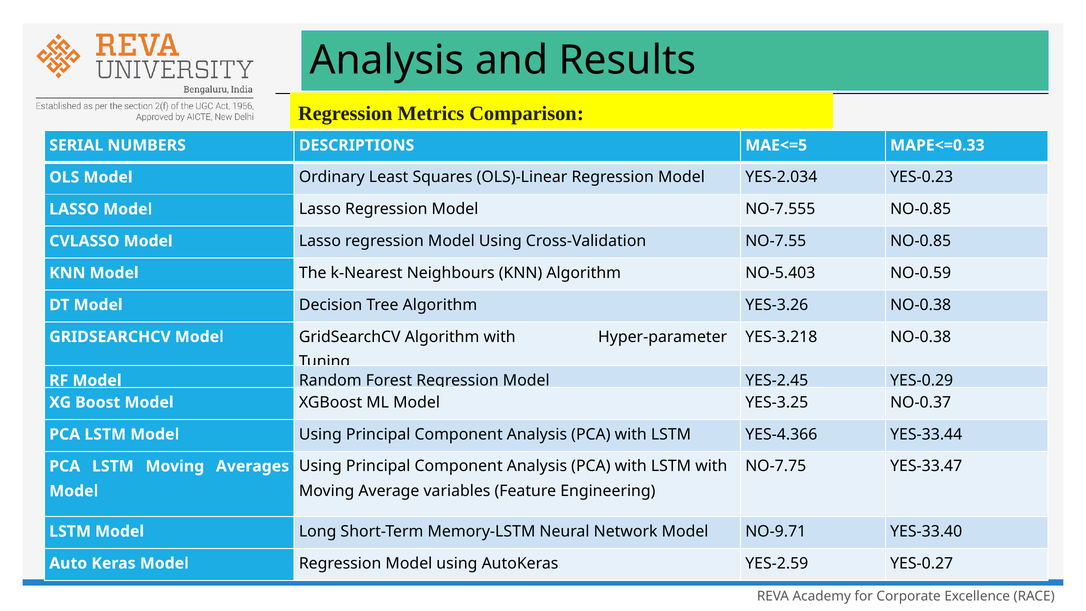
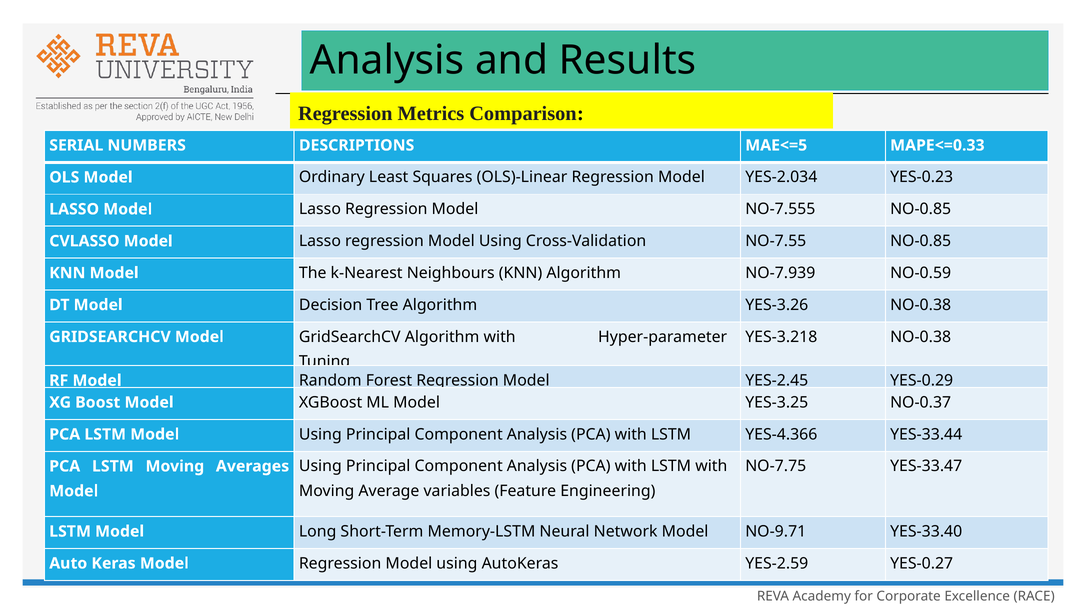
NO-5.403: NO-5.403 -> NO-7.939
